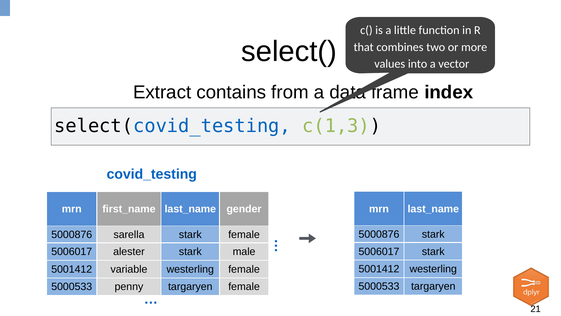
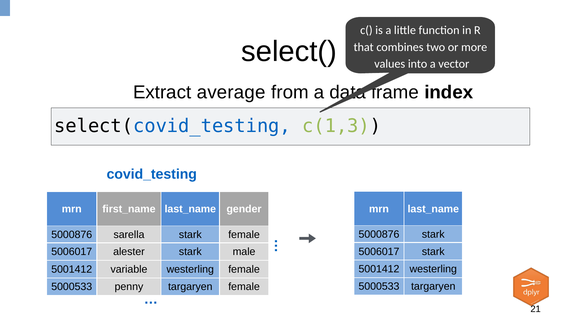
contains: contains -> average
